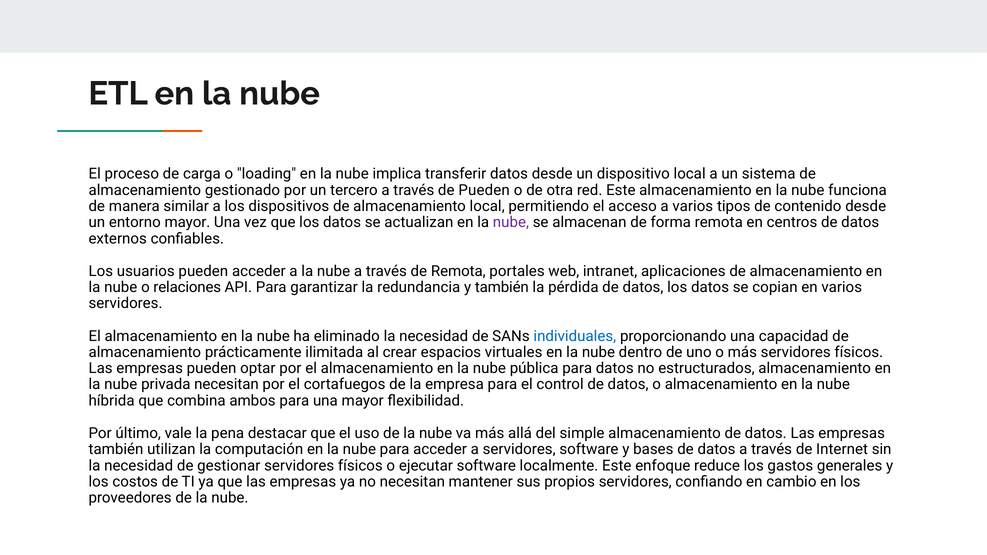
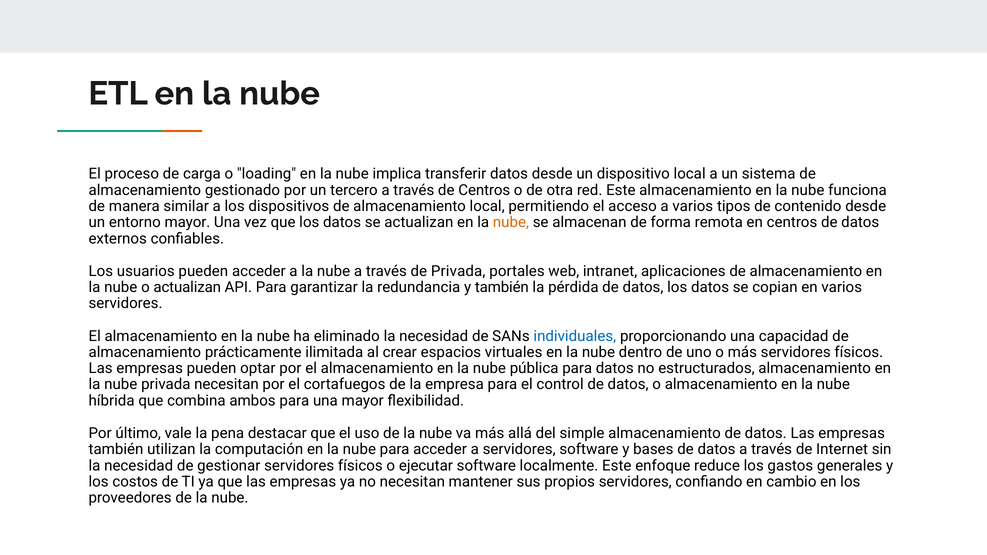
de Pueden: Pueden -> Centros
nube at (511, 222) colour: purple -> orange
de Remota: Remota -> Privada
o relaciones: relaciones -> actualizan
